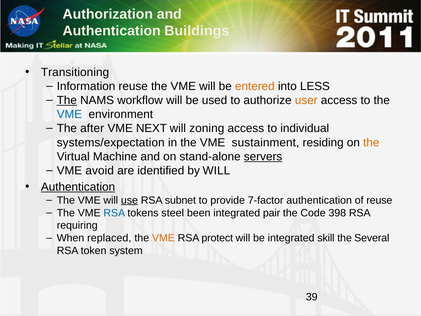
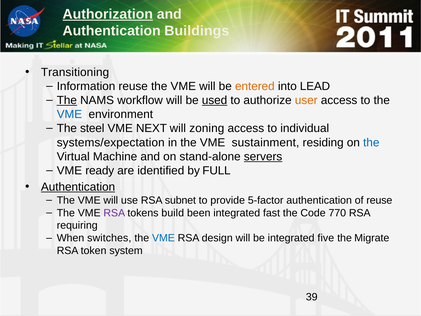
Authorization underline: none -> present
LESS: LESS -> LEAD
used underline: none -> present
after: after -> steel
the at (371, 142) colour: orange -> blue
avoid: avoid -> ready
by WILL: WILL -> FULL
use underline: present -> none
7-factor: 7-factor -> 5-factor
RSA at (114, 213) colour: blue -> purple
steel: steel -> build
pair: pair -> fast
398: 398 -> 770
replaced: replaced -> switches
VME at (163, 238) colour: orange -> blue
protect: protect -> design
skill: skill -> five
Several: Several -> Migrate
